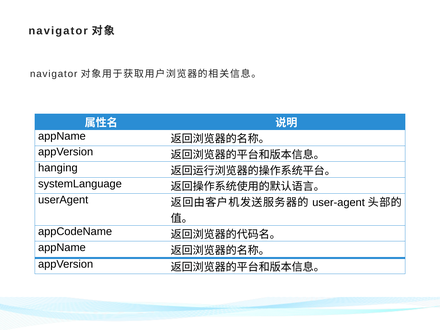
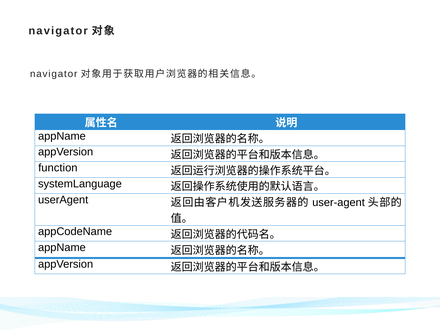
hanging: hanging -> function
